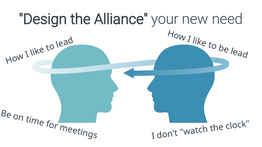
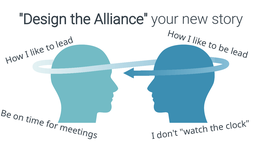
need: need -> story
